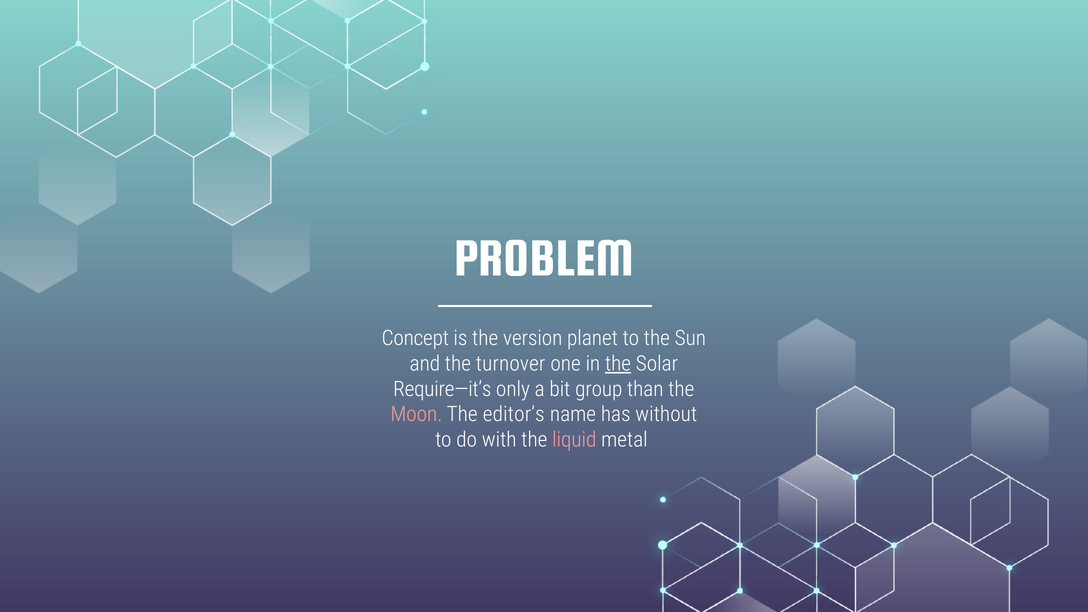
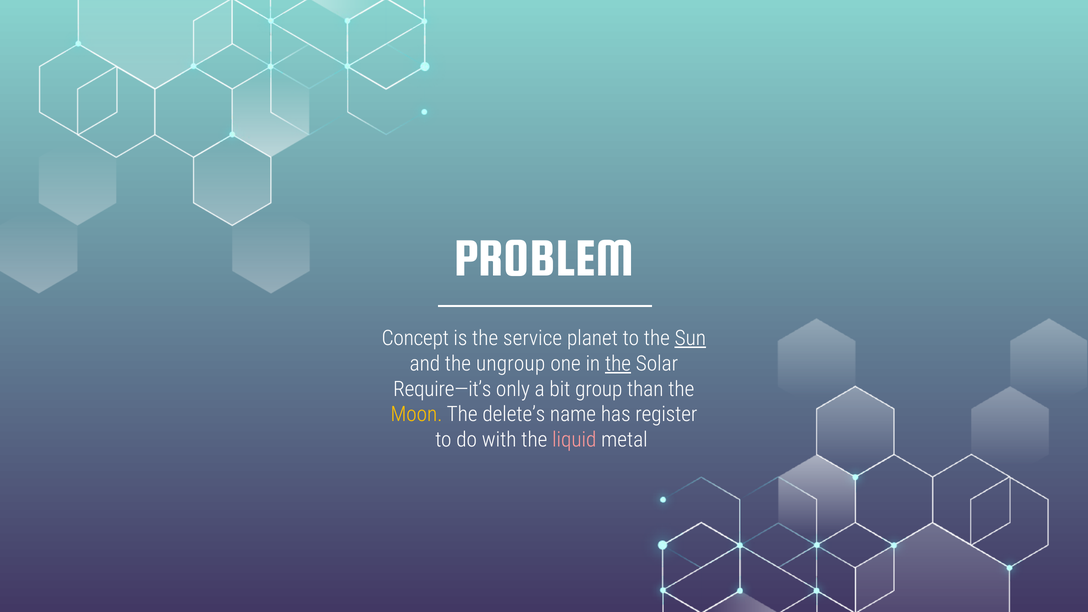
version: version -> service
Sun underline: none -> present
turnover: turnover -> ungroup
Moon colour: pink -> yellow
editor’s: editor’s -> delete’s
without: without -> register
